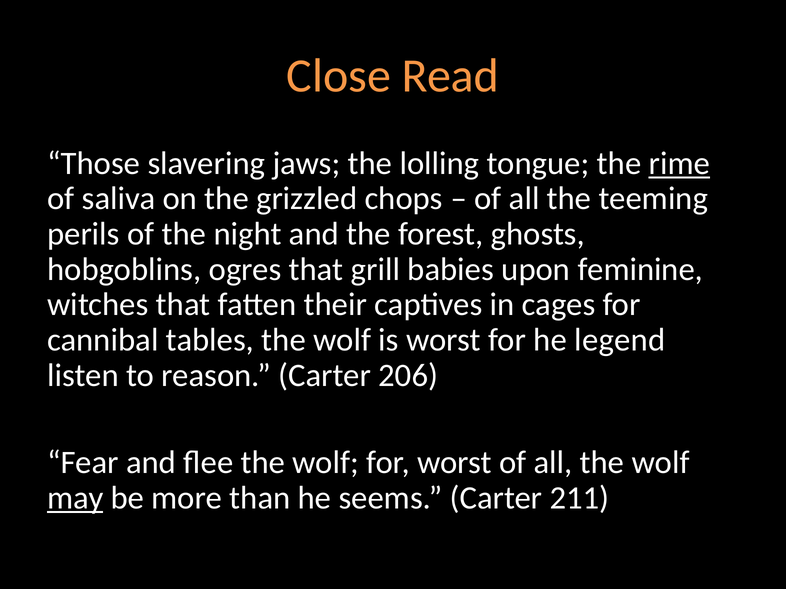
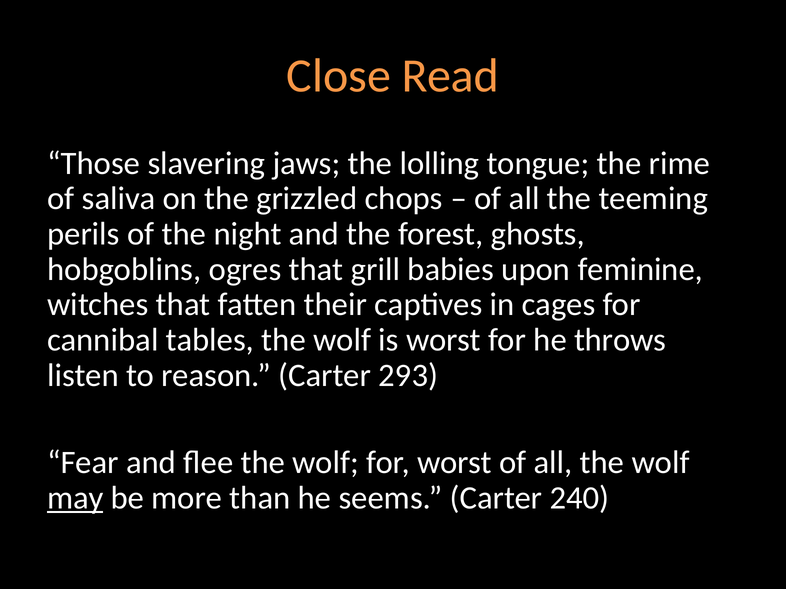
rime underline: present -> none
legend: legend -> throws
206: 206 -> 293
211: 211 -> 240
